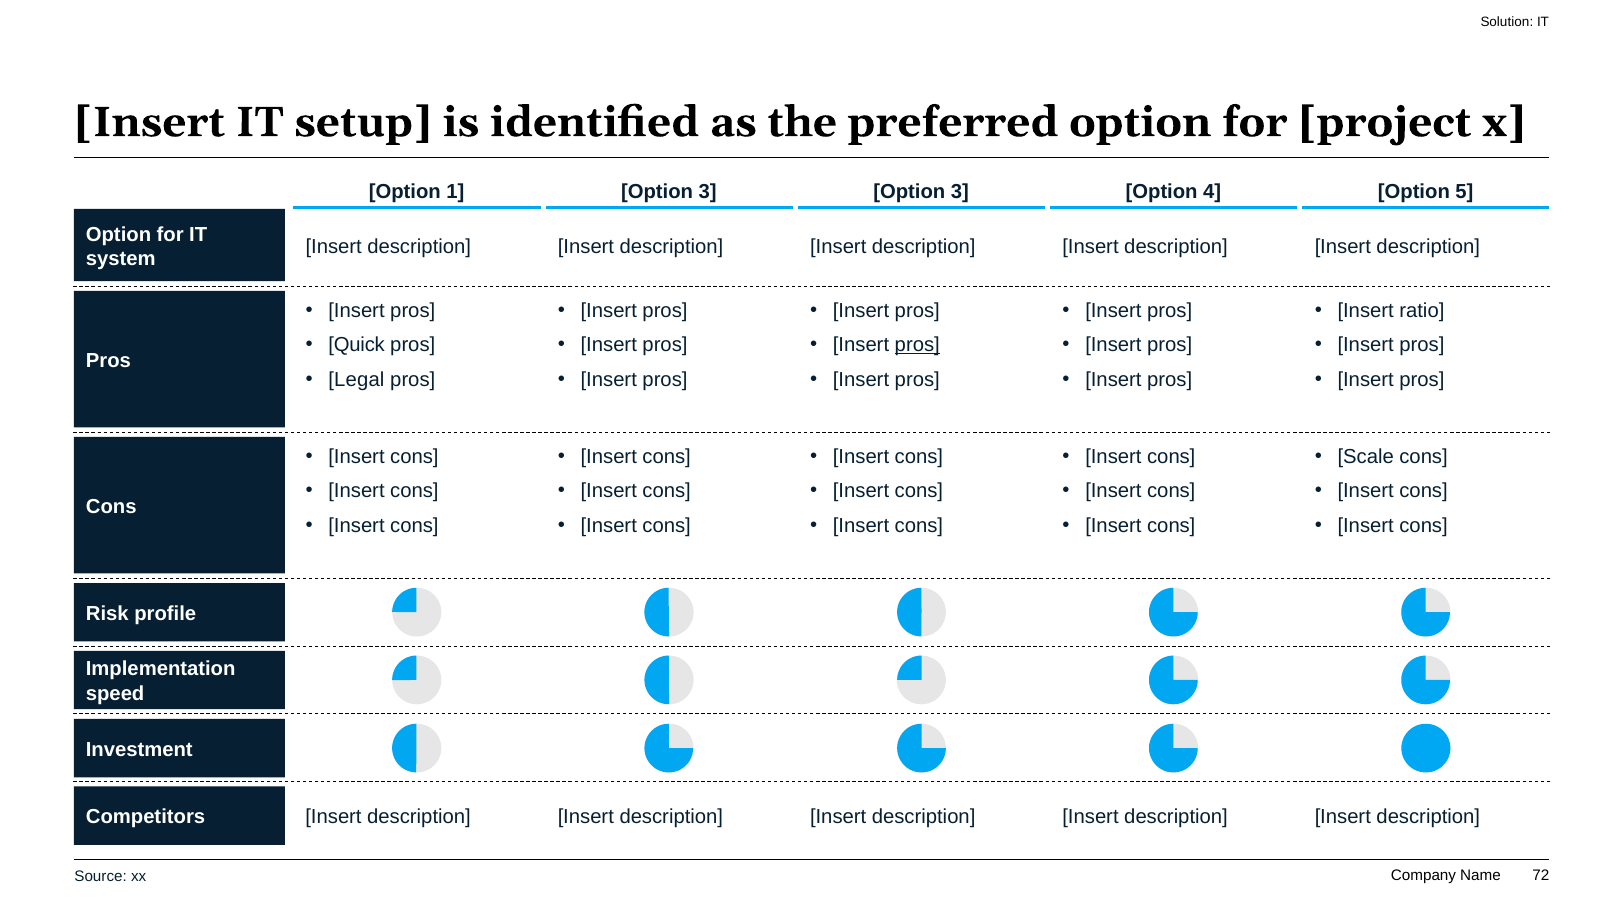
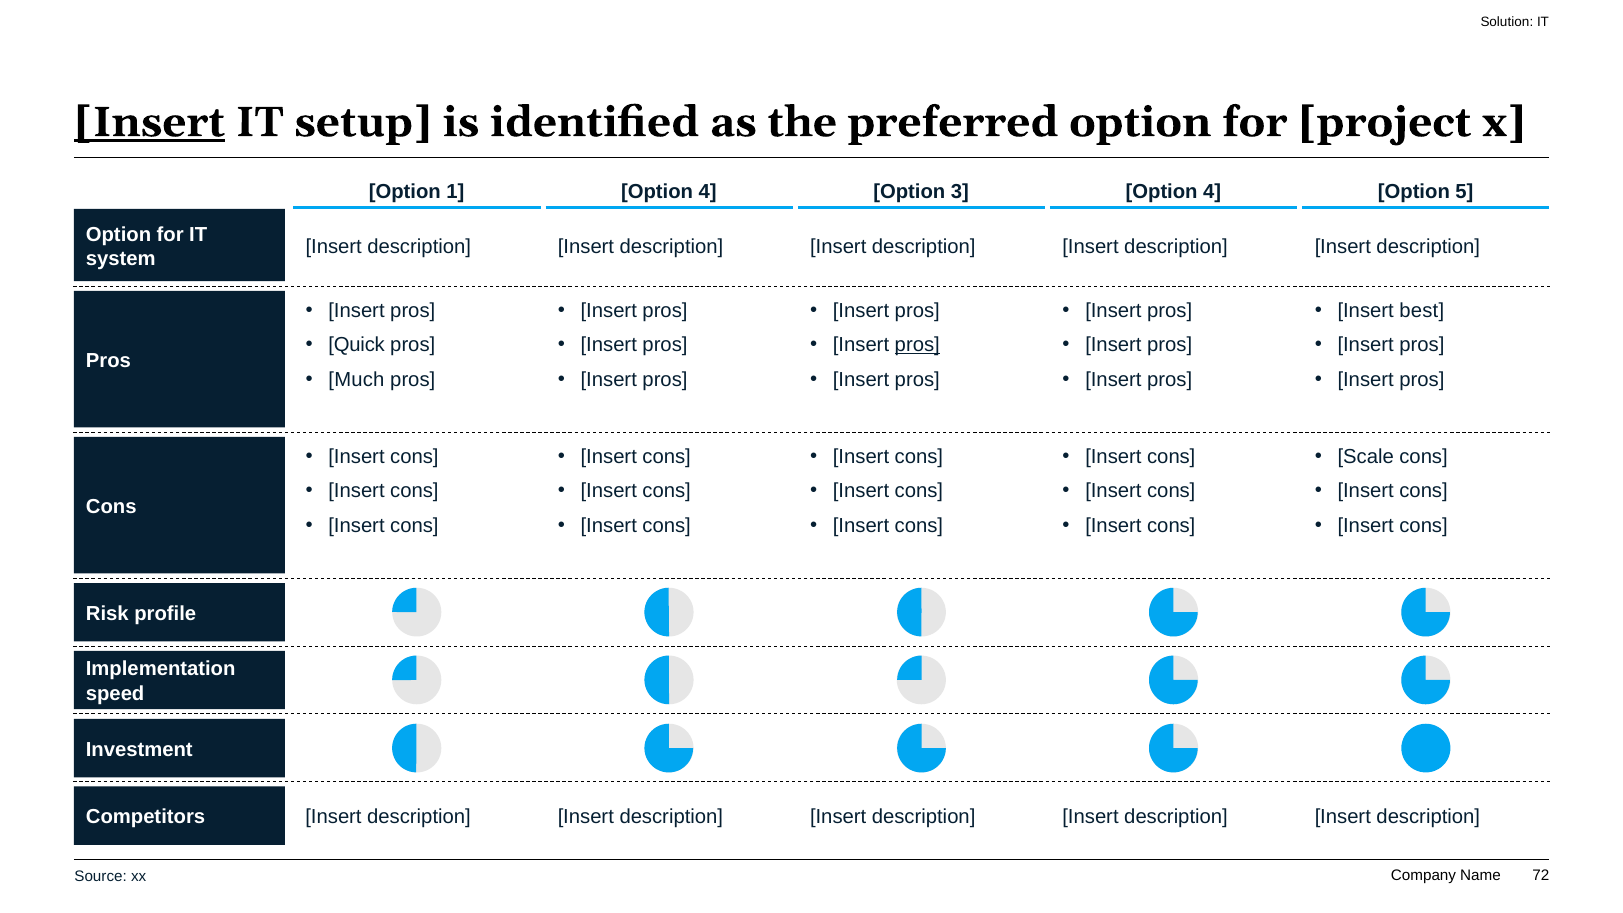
Insert at (149, 122) underline: none -> present
3 at (708, 192): 3 -> 4
ratio: ratio -> best
Legal: Legal -> Much
